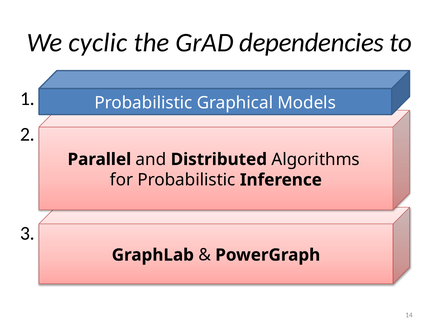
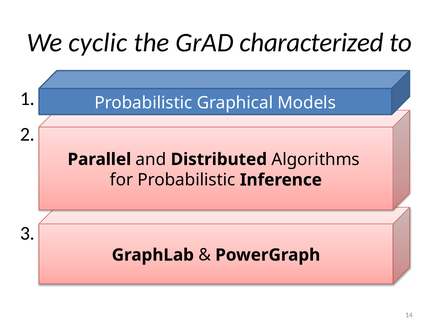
dependencies: dependencies -> characterized
